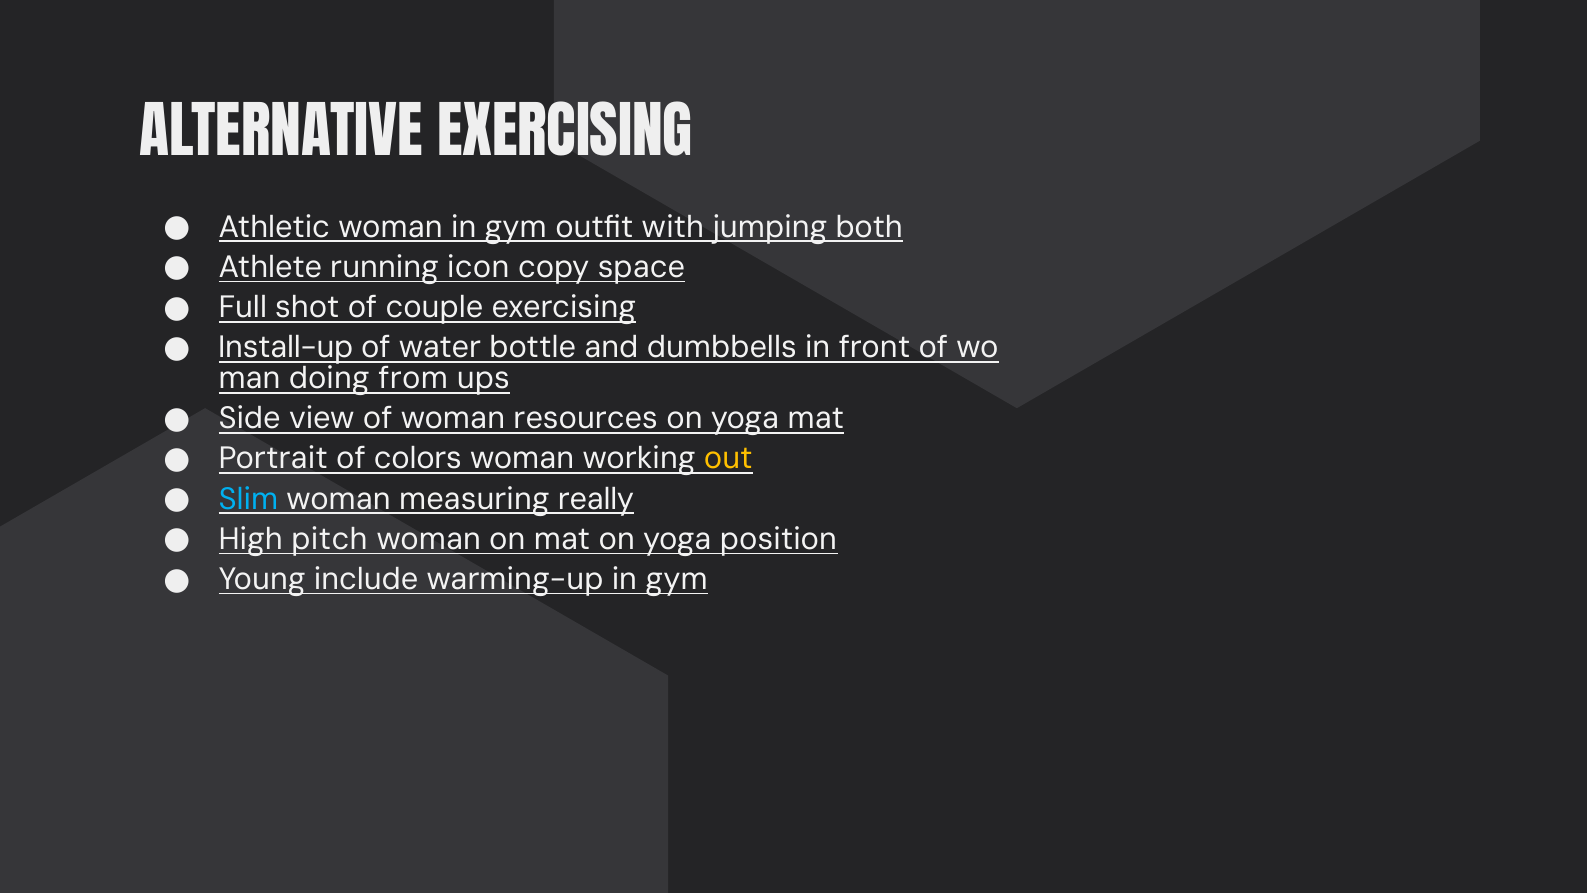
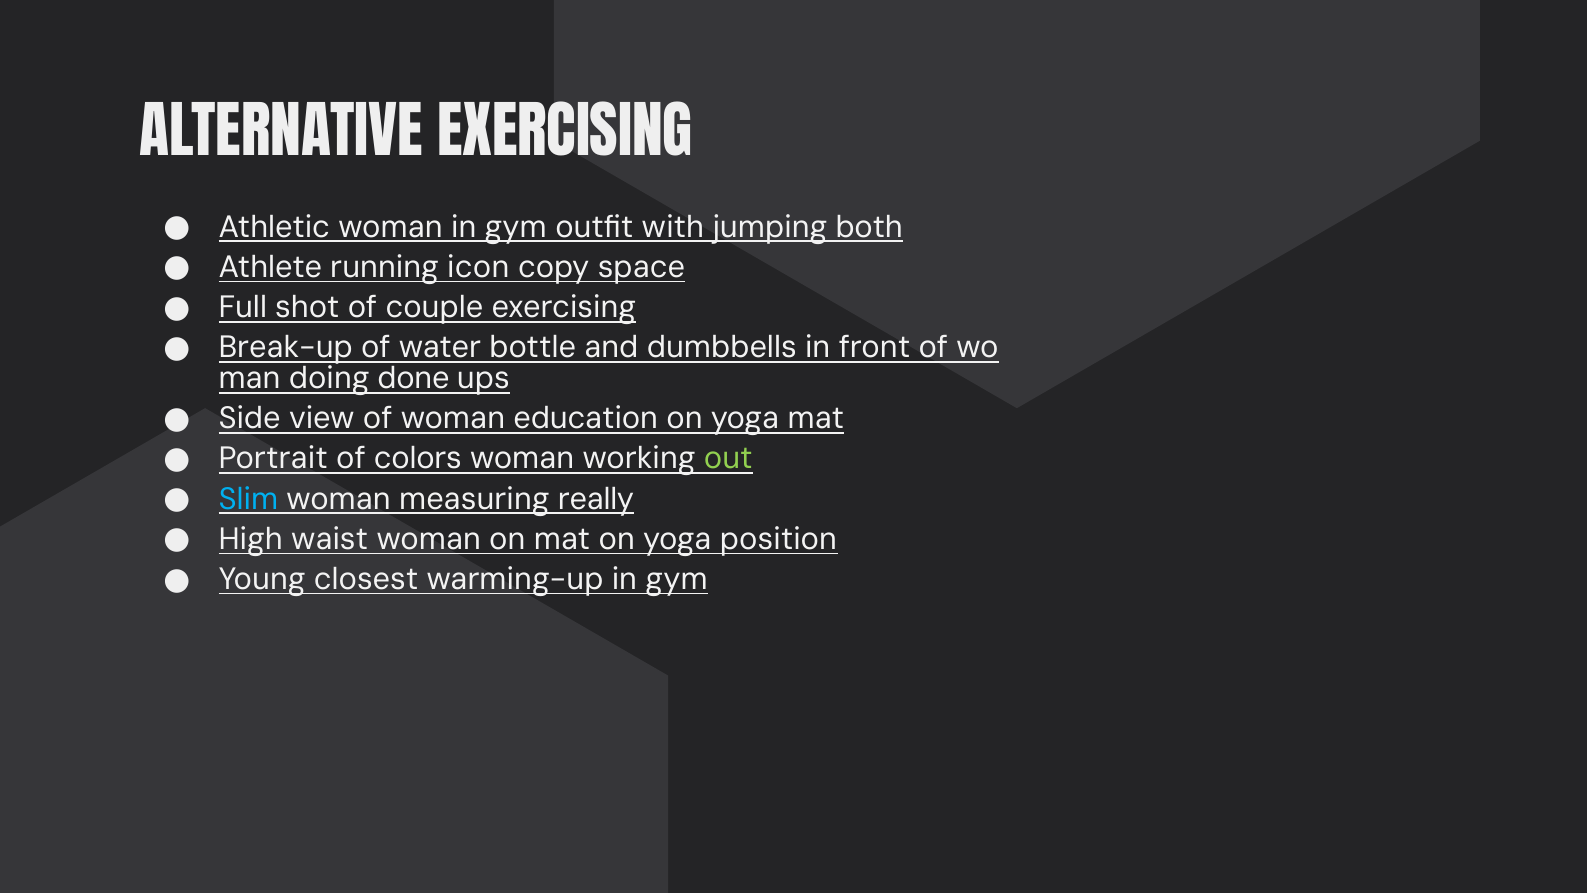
Install-up: Install-up -> Break-up
from: from -> done
resources: resources -> education
out colour: yellow -> light green
pitch: pitch -> waist
include: include -> closest
